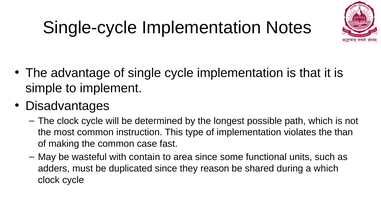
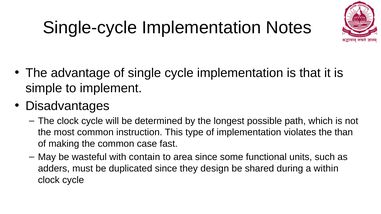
reason: reason -> design
a which: which -> within
